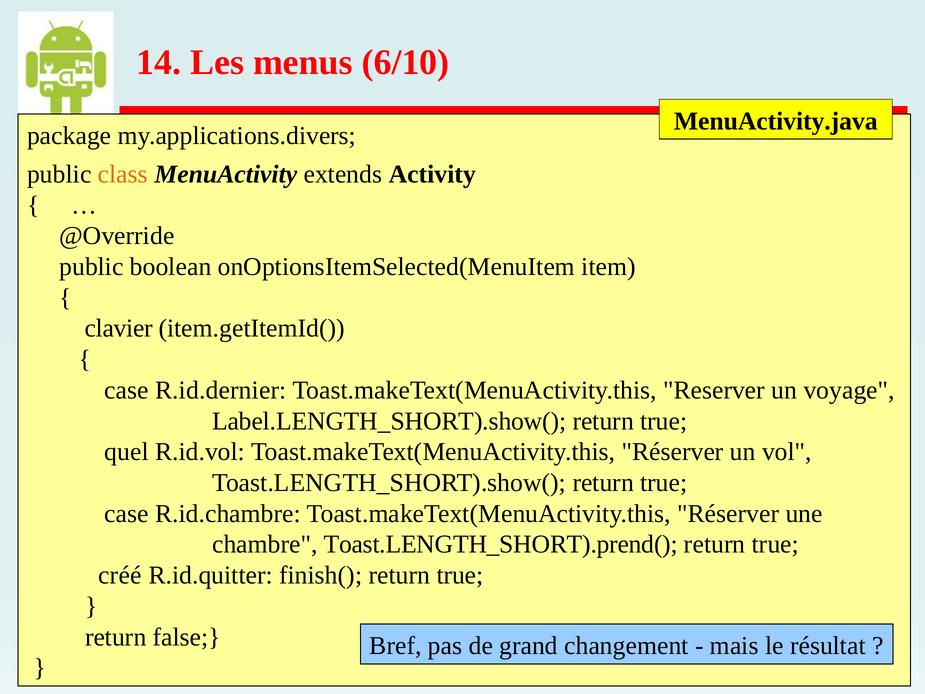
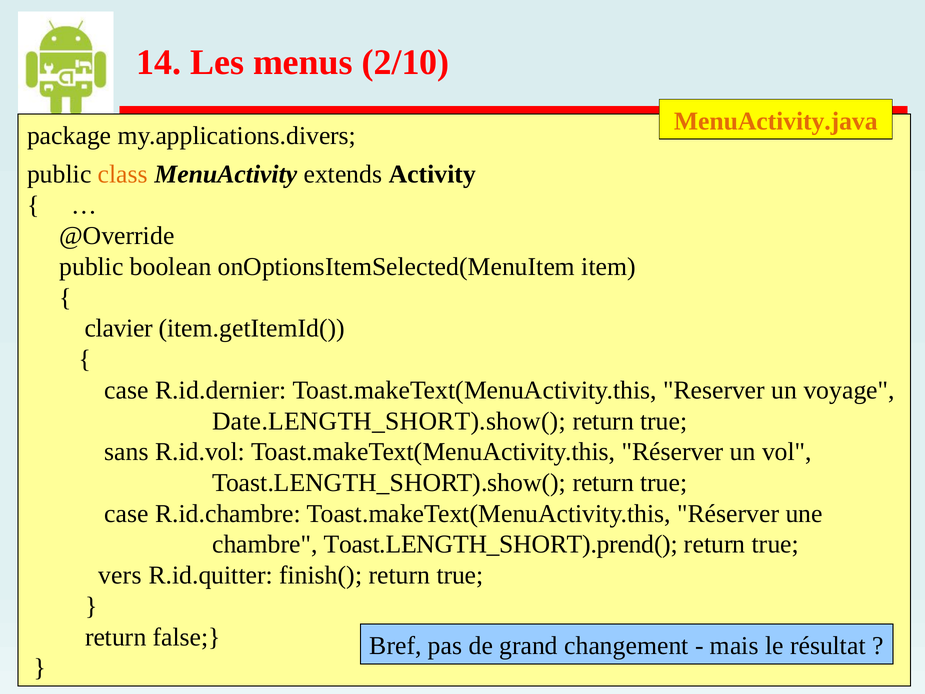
6/10: 6/10 -> 2/10
MenuActivity.java colour: black -> orange
Label.LENGTH_SHORT).show(: Label.LENGTH_SHORT).show( -> Date.LENGTH_SHORT).show(
quel: quel -> sans
créé: créé -> vers
